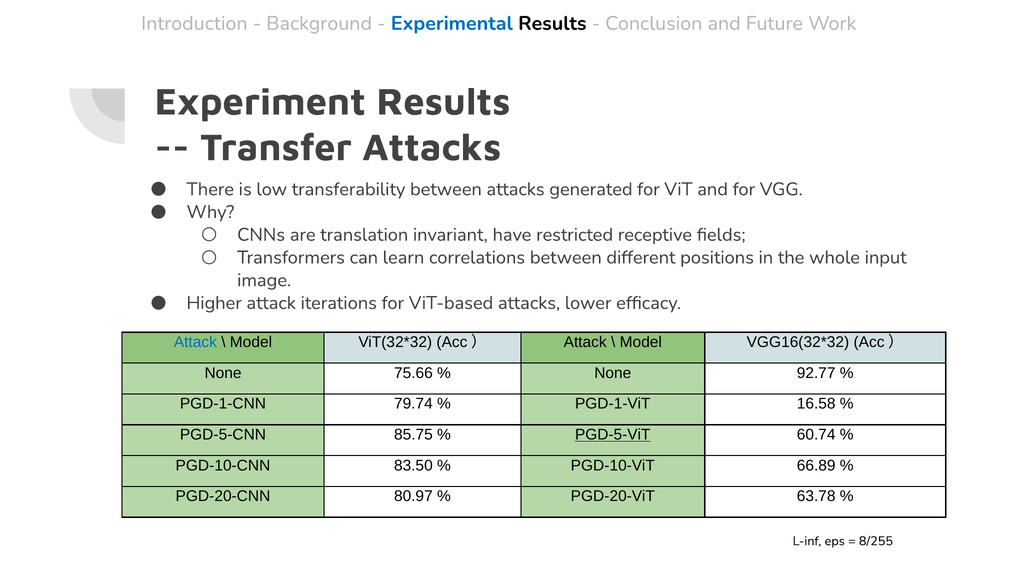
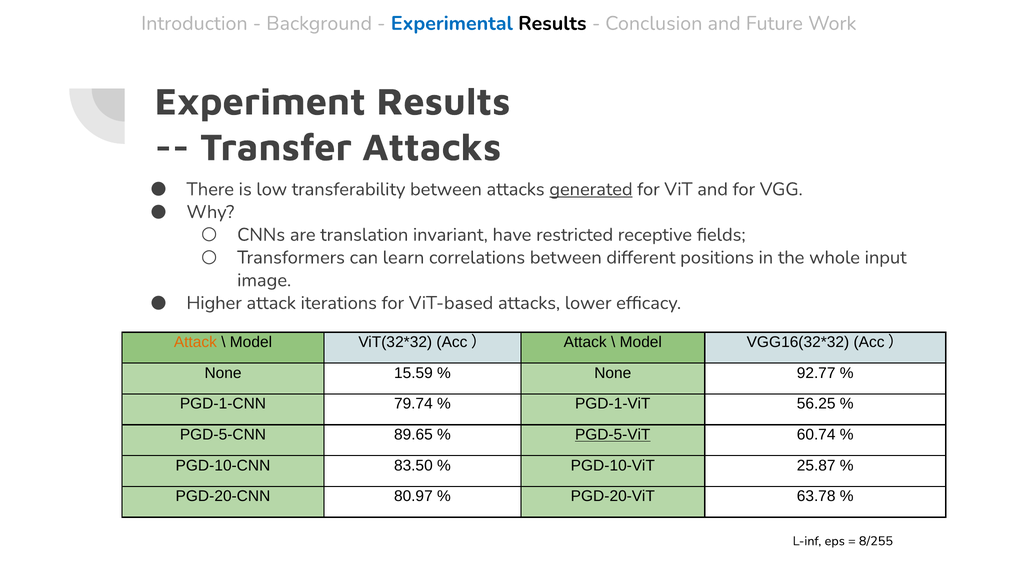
generated underline: none -> present
Attack at (195, 342) colour: blue -> orange
75.66: 75.66 -> 15.59
16.58: 16.58 -> 56.25
85.75: 85.75 -> 89.65
66.89: 66.89 -> 25.87
